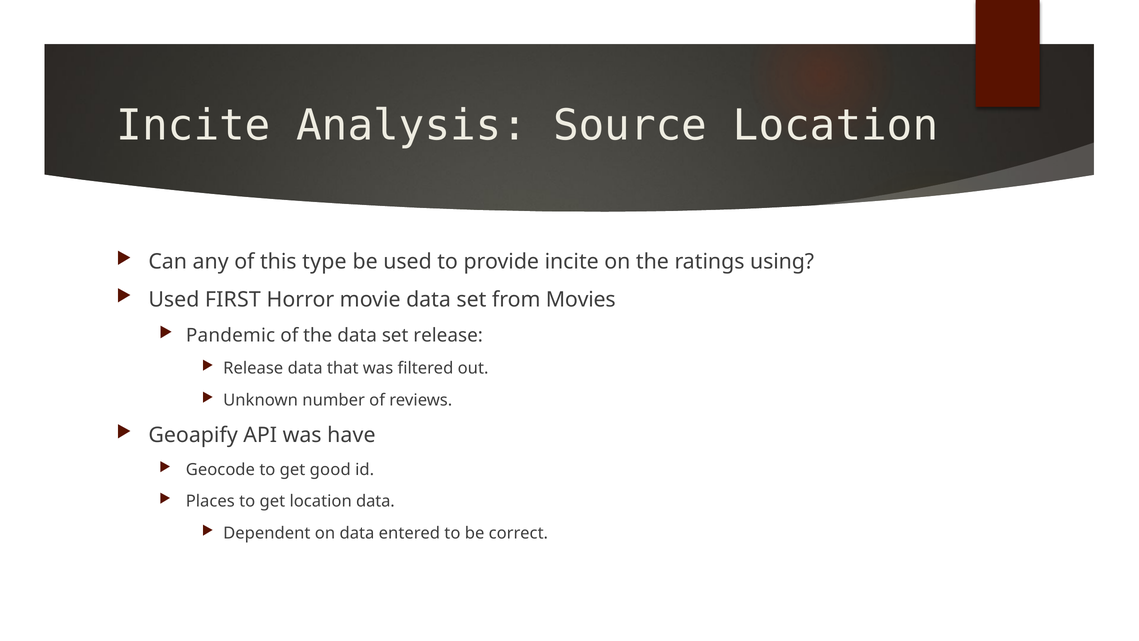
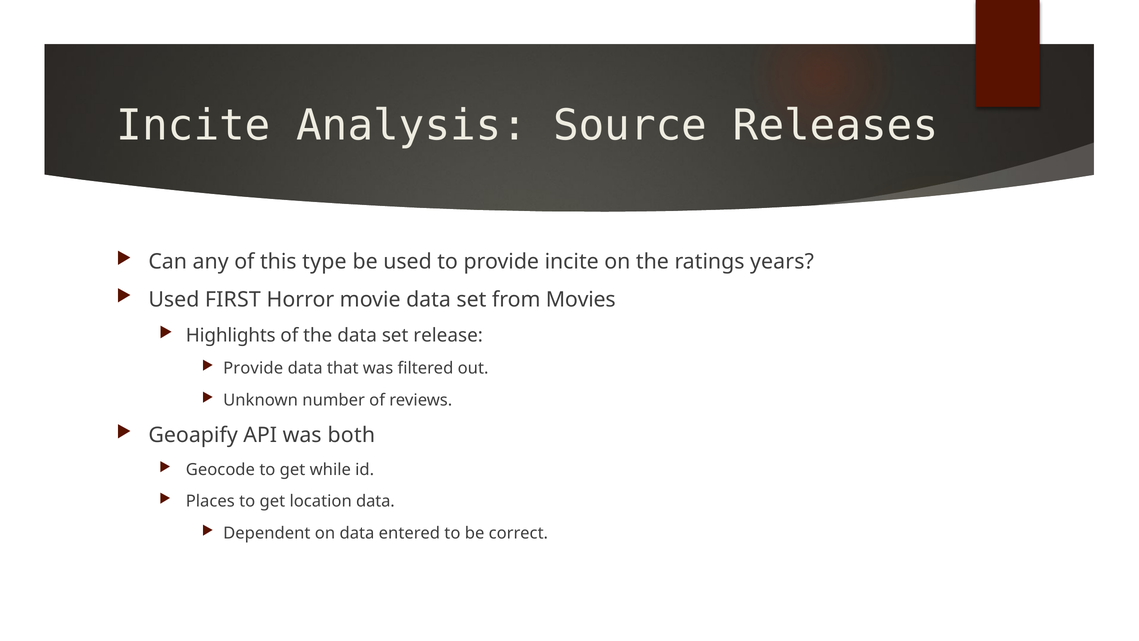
Source Location: Location -> Releases
using: using -> years
Pandemic: Pandemic -> Highlights
Release at (253, 368): Release -> Provide
have: have -> both
good: good -> while
